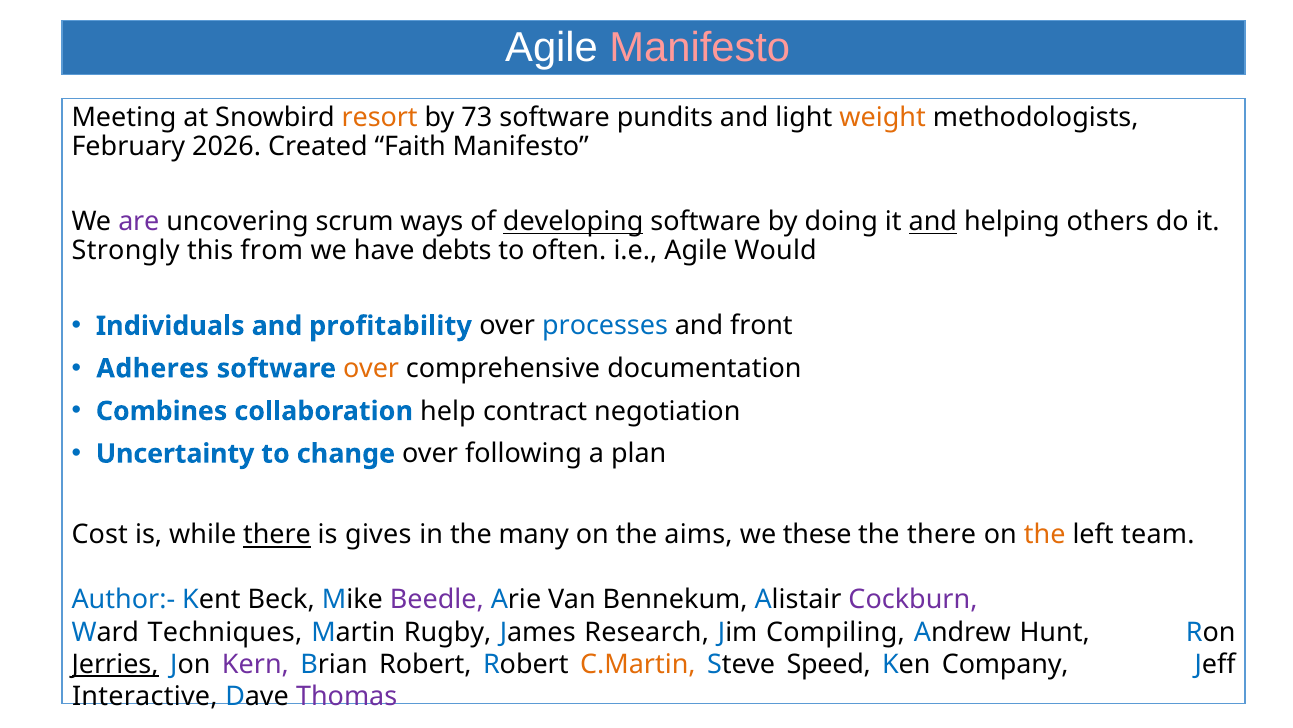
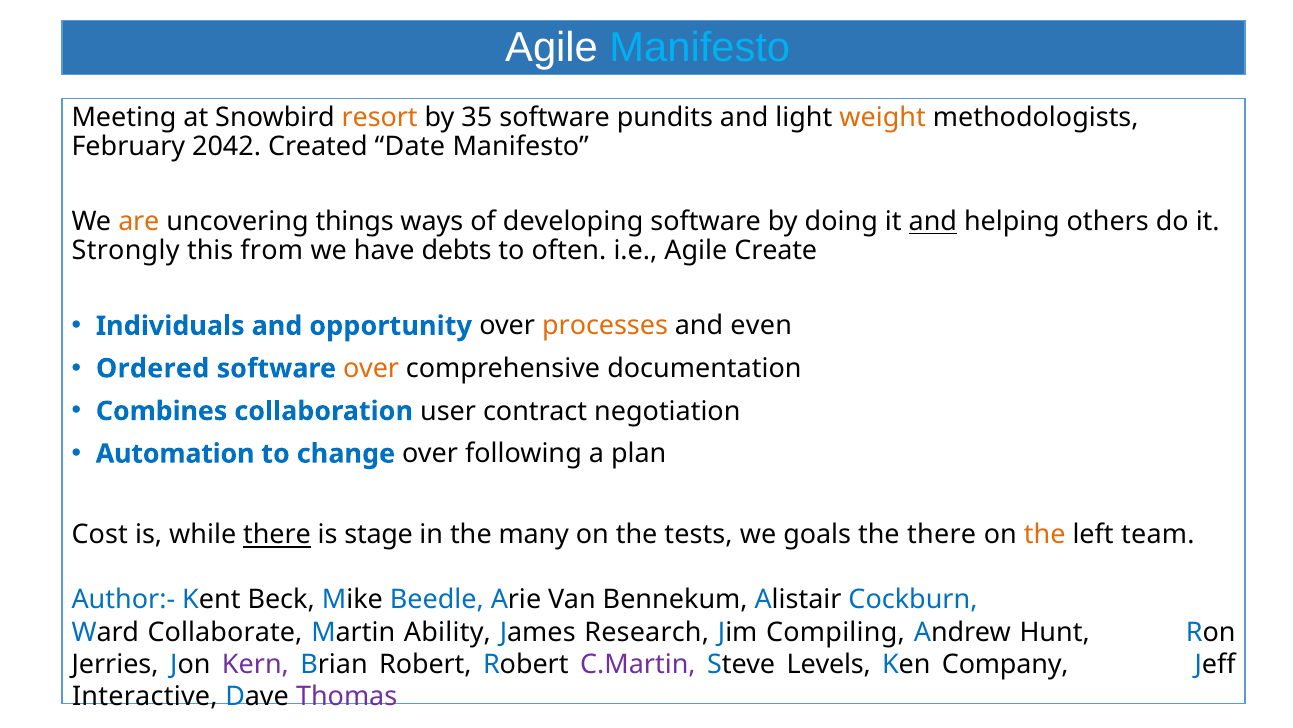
Manifesto at (700, 48) colour: pink -> light blue
73: 73 -> 35
2026: 2026 -> 2042
Faith: Faith -> Date
are colour: purple -> orange
scrum: scrum -> things
developing underline: present -> none
Would: Would -> Create
profitability: profitability -> opportunity
processes colour: blue -> orange
front: front -> even
Adheres: Adheres -> Ordered
help: help -> user
Uncertainty: Uncertainty -> Automation
gives: gives -> stage
aims: aims -> tests
these: these -> goals
Beedle colour: purple -> blue
Cockburn colour: purple -> blue
Techniques: Techniques -> Collaborate
Rugby: Rugby -> Ability
Jerries underline: present -> none
C.Martin colour: orange -> purple
Speed: Speed -> Levels
